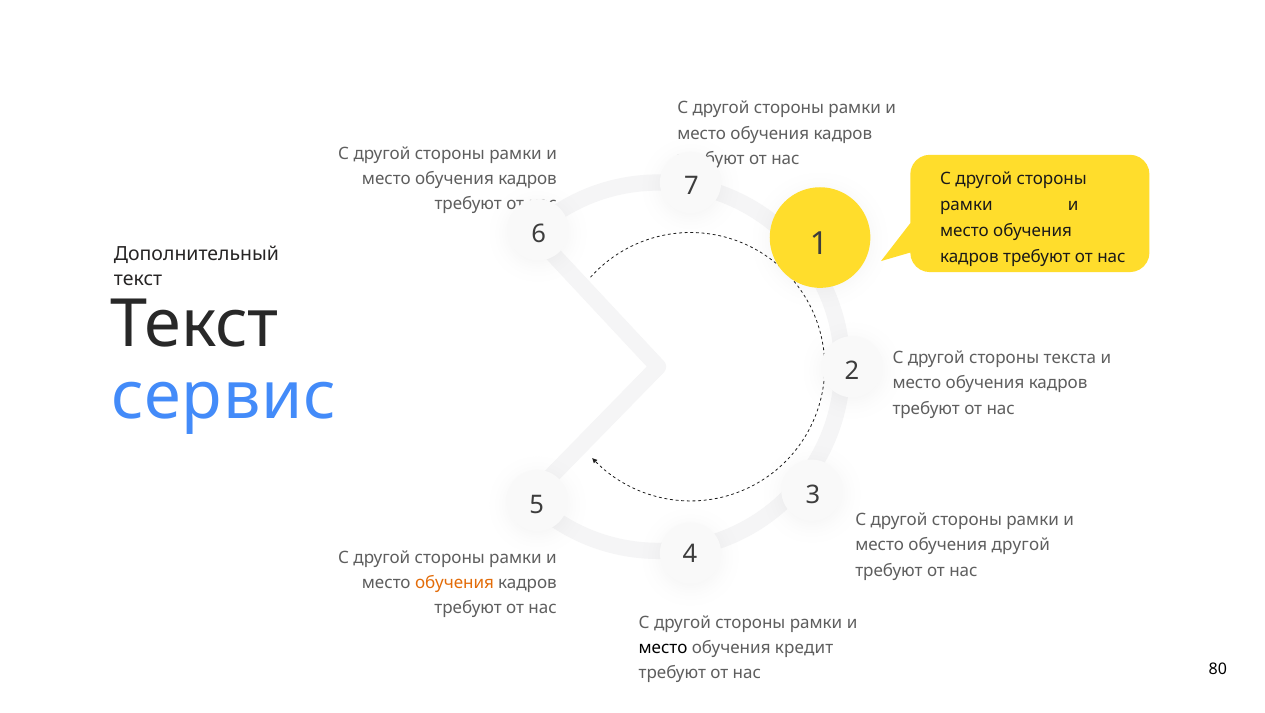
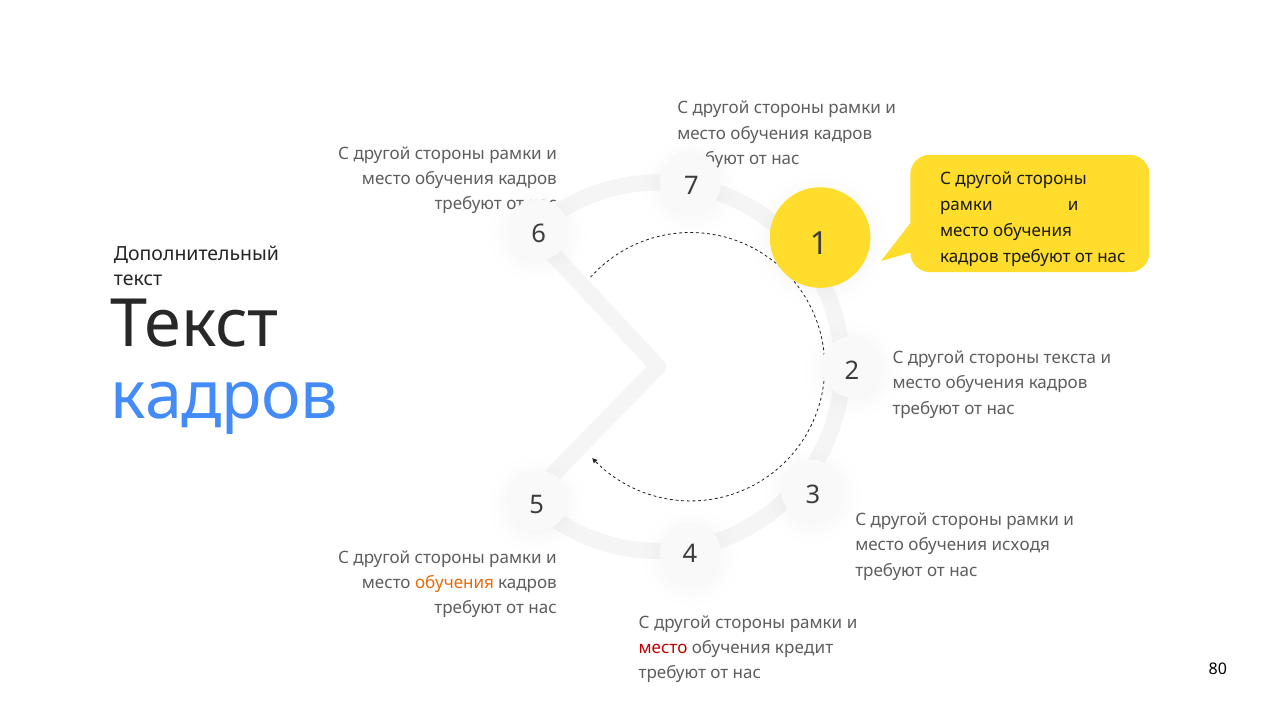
сервис at (224, 396): сервис -> кадров
обучения другой: другой -> исходя
место at (663, 648) colour: black -> red
